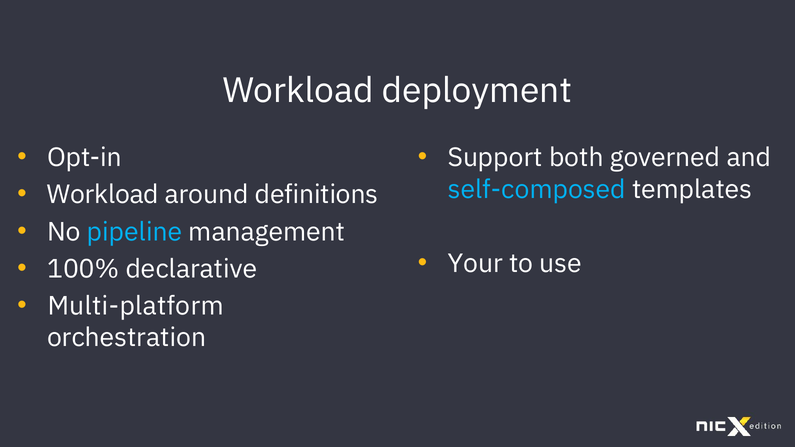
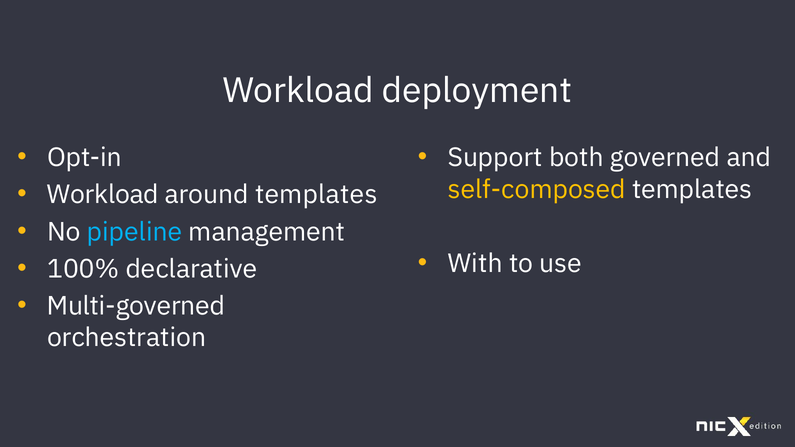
self-composed colour: light blue -> yellow
around definitions: definitions -> templates
Your: Your -> With
Multi-platform: Multi-platform -> Multi-governed
